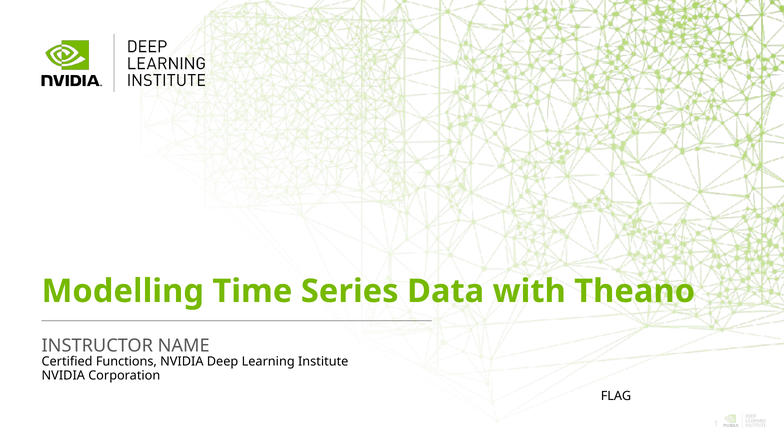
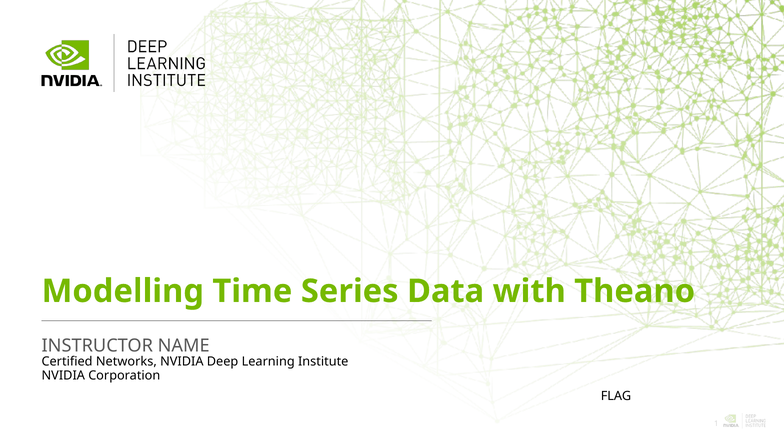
Functions: Functions -> Networks
